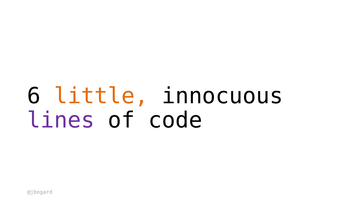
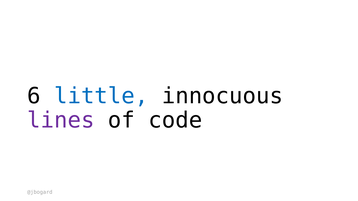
little colour: orange -> blue
